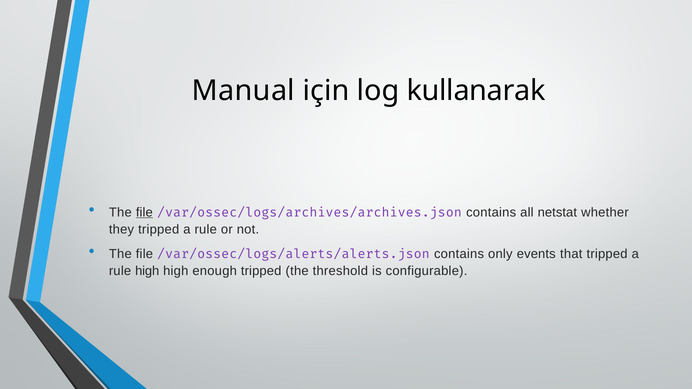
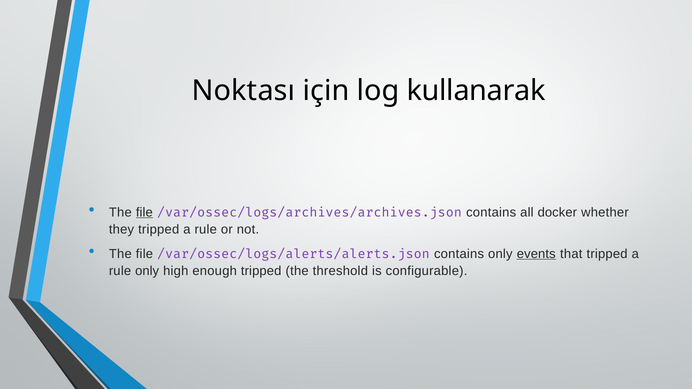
Manual: Manual -> Noktası
netstat: netstat -> docker
events underline: none -> present
rule high: high -> only
